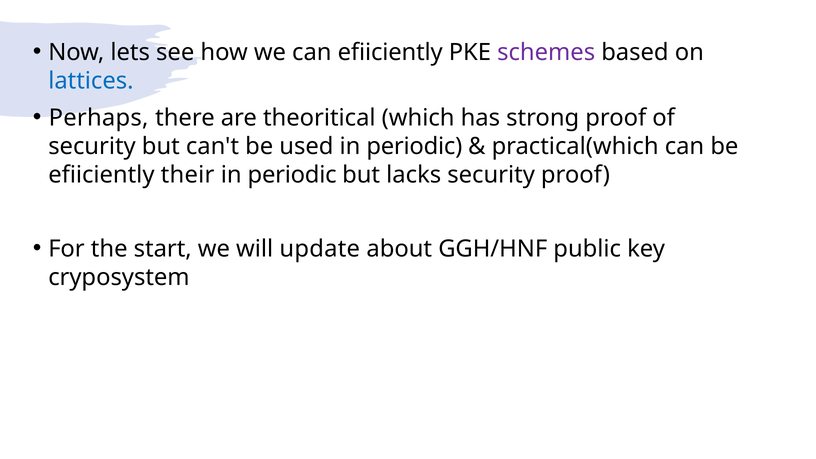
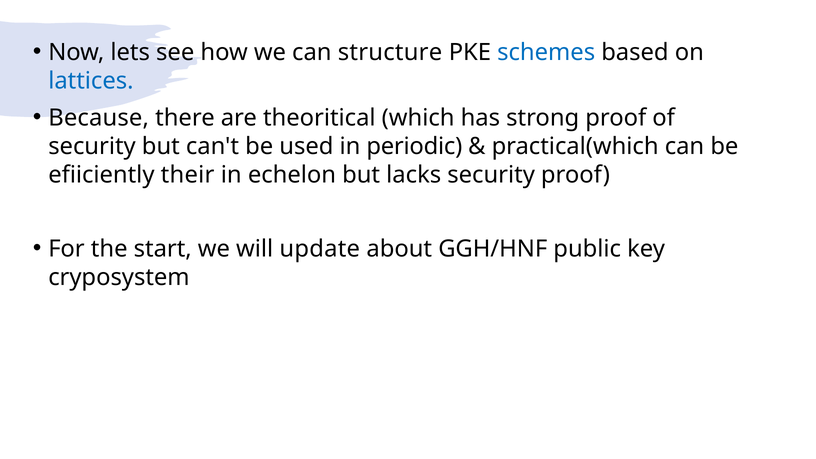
can efiiciently: efiiciently -> structure
schemes colour: purple -> blue
Perhaps: Perhaps -> Because
periodic at (292, 175): periodic -> echelon
